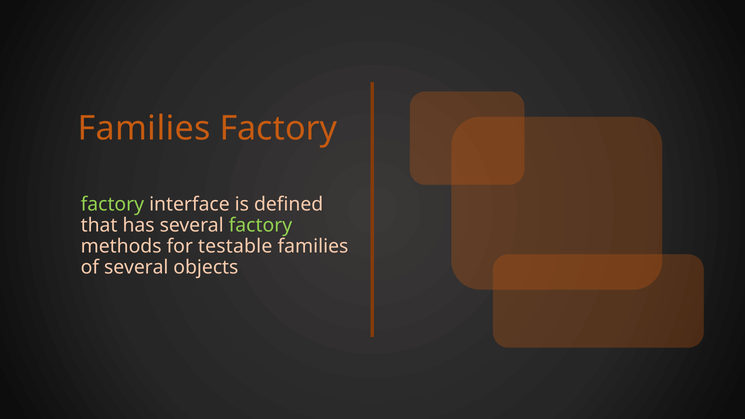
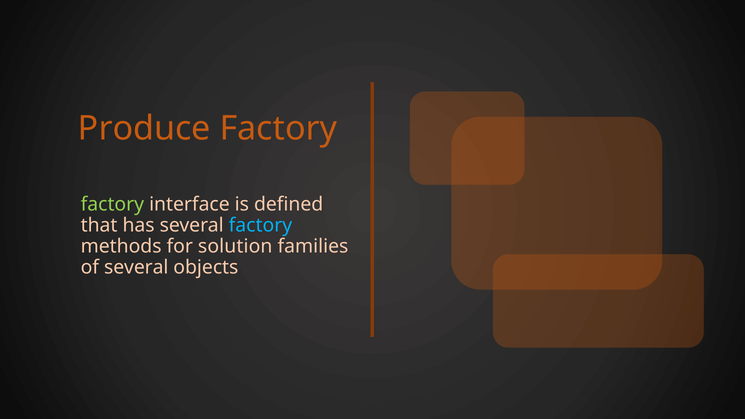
Families at (144, 128): Families -> Produce
factory at (260, 225) colour: light green -> light blue
testable: testable -> solution
